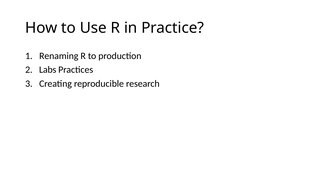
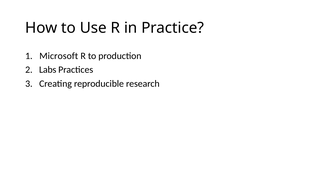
Renaming: Renaming -> Microsoft
